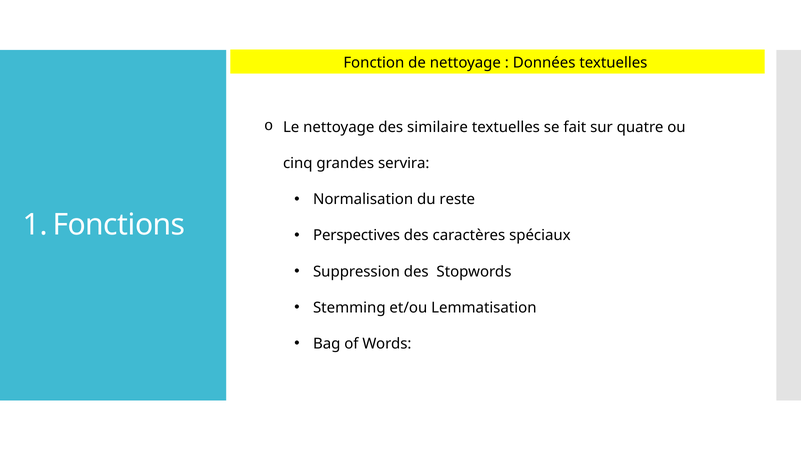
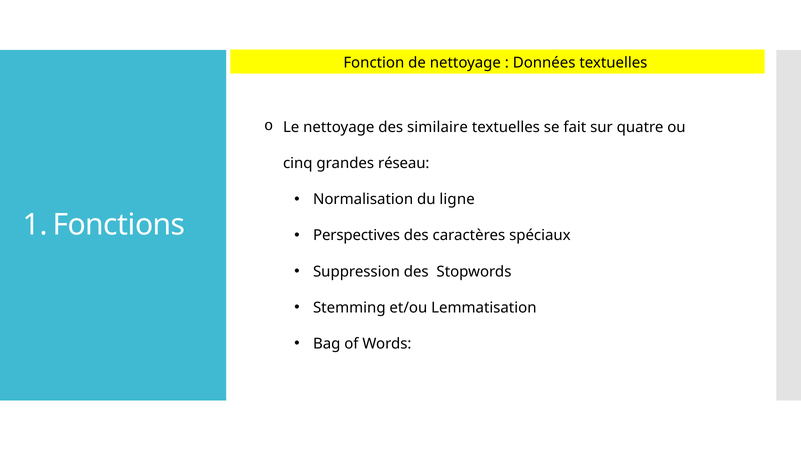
servira: servira -> réseau
reste: reste -> ligne
